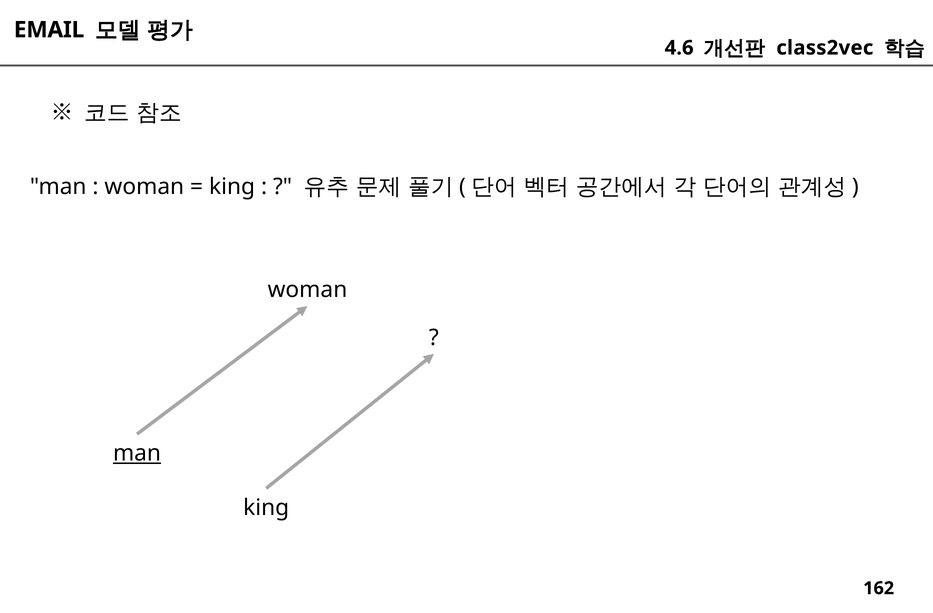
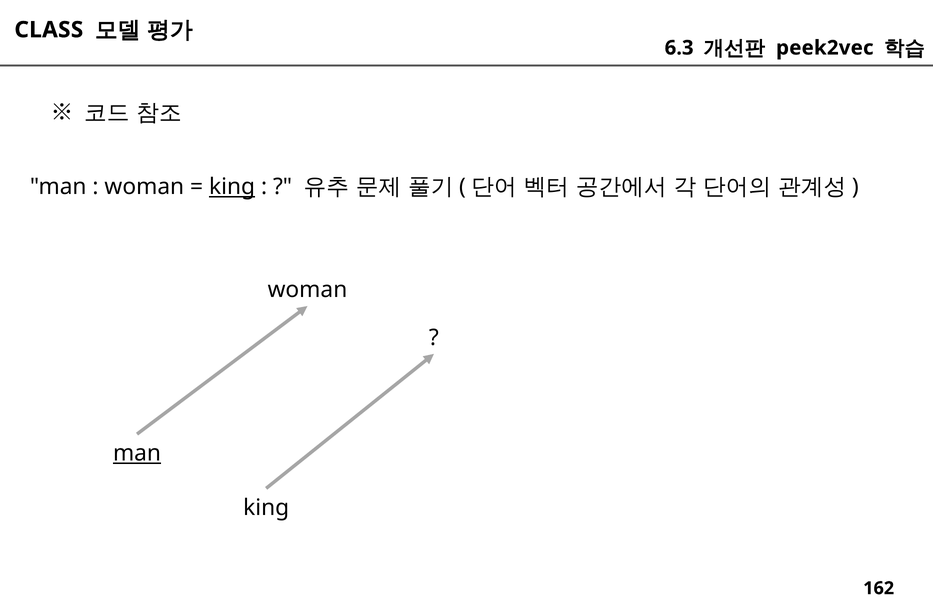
EMAIL: EMAIL -> CLASS
4.6: 4.6 -> 6.3
class2vec: class2vec -> peek2vec
king at (232, 187) underline: none -> present
